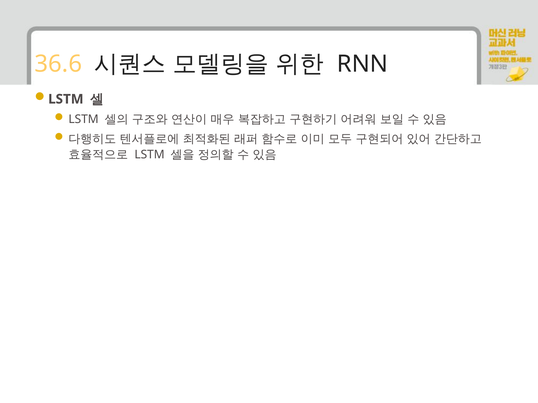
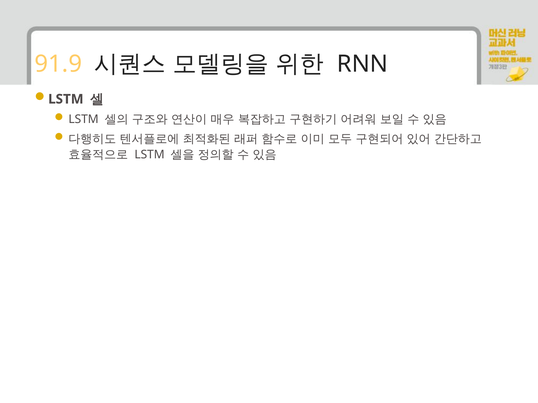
36.6: 36.6 -> 91.9
